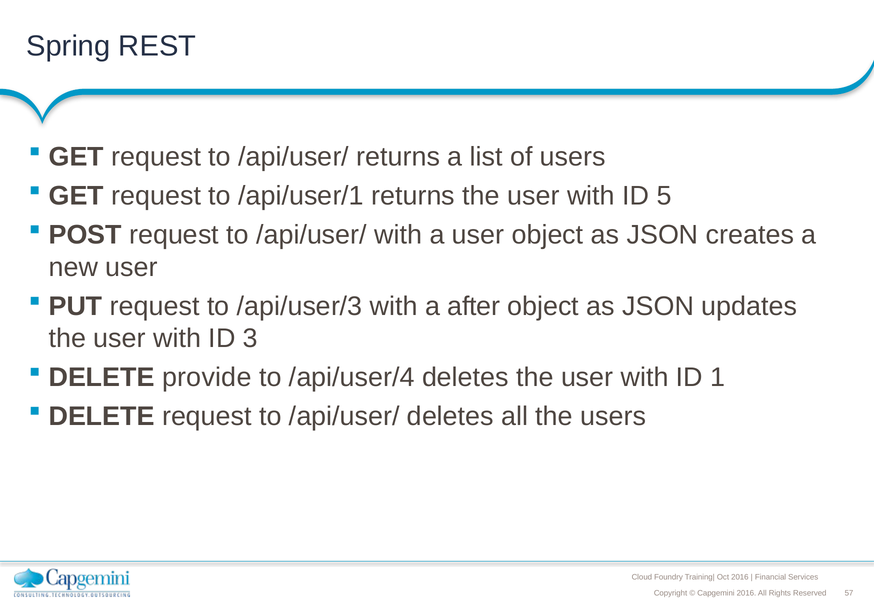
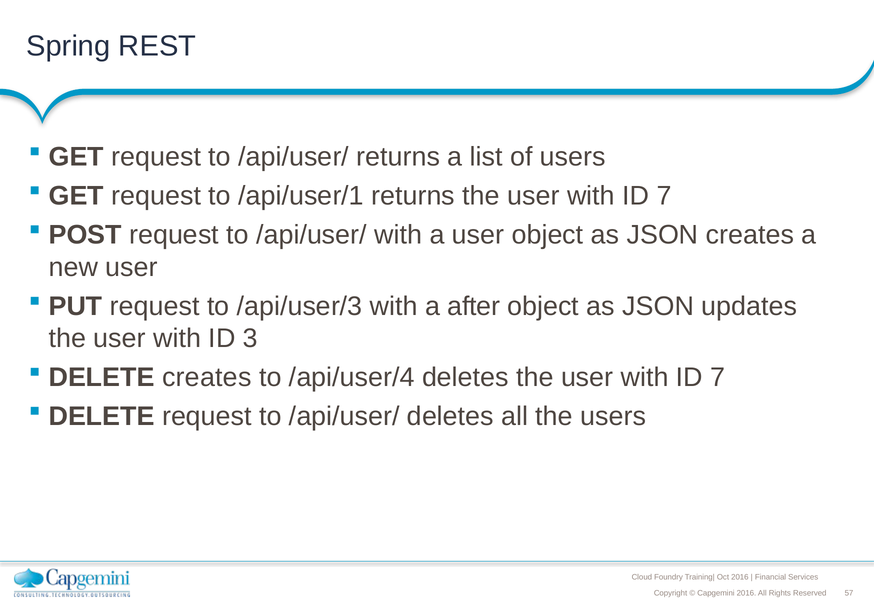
5 at (664, 196): 5 -> 7
DELETE provide: provide -> creates
1 at (718, 377): 1 -> 7
